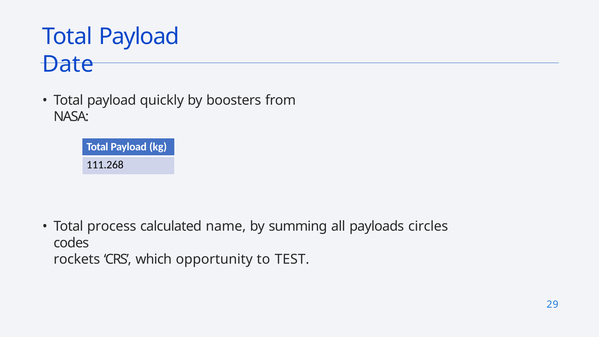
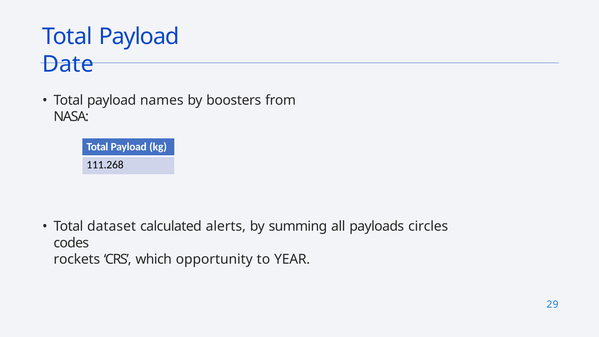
quickly: quickly -> names
process: process -> dataset
name: name -> alerts
TEST: TEST -> YEAR
